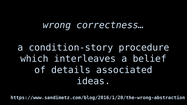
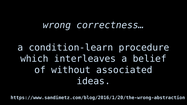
condition-story: condition-story -> condition-learn
details: details -> without
